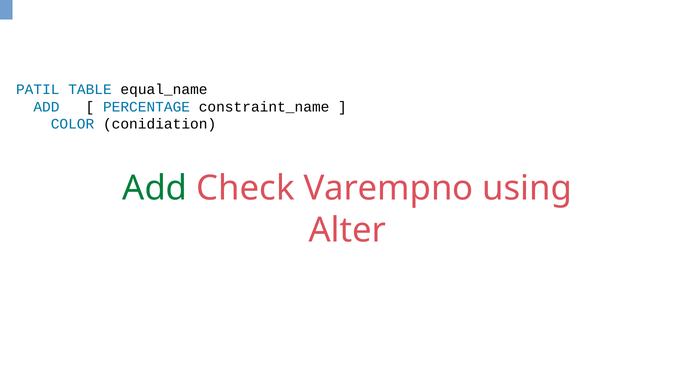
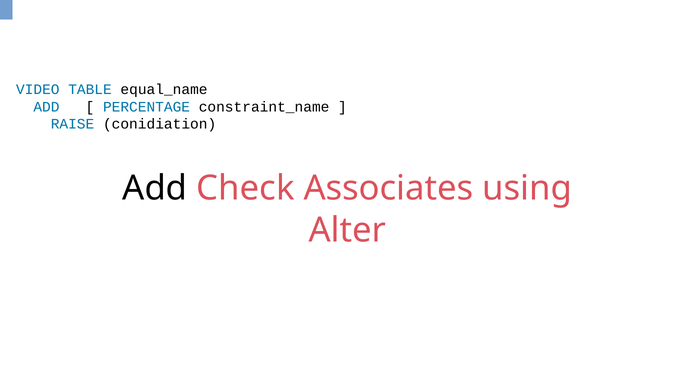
PATIL: PATIL -> VIDEO
COLOR: COLOR -> RAISE
Add at (155, 188) colour: green -> black
Varempno: Varempno -> Associates
